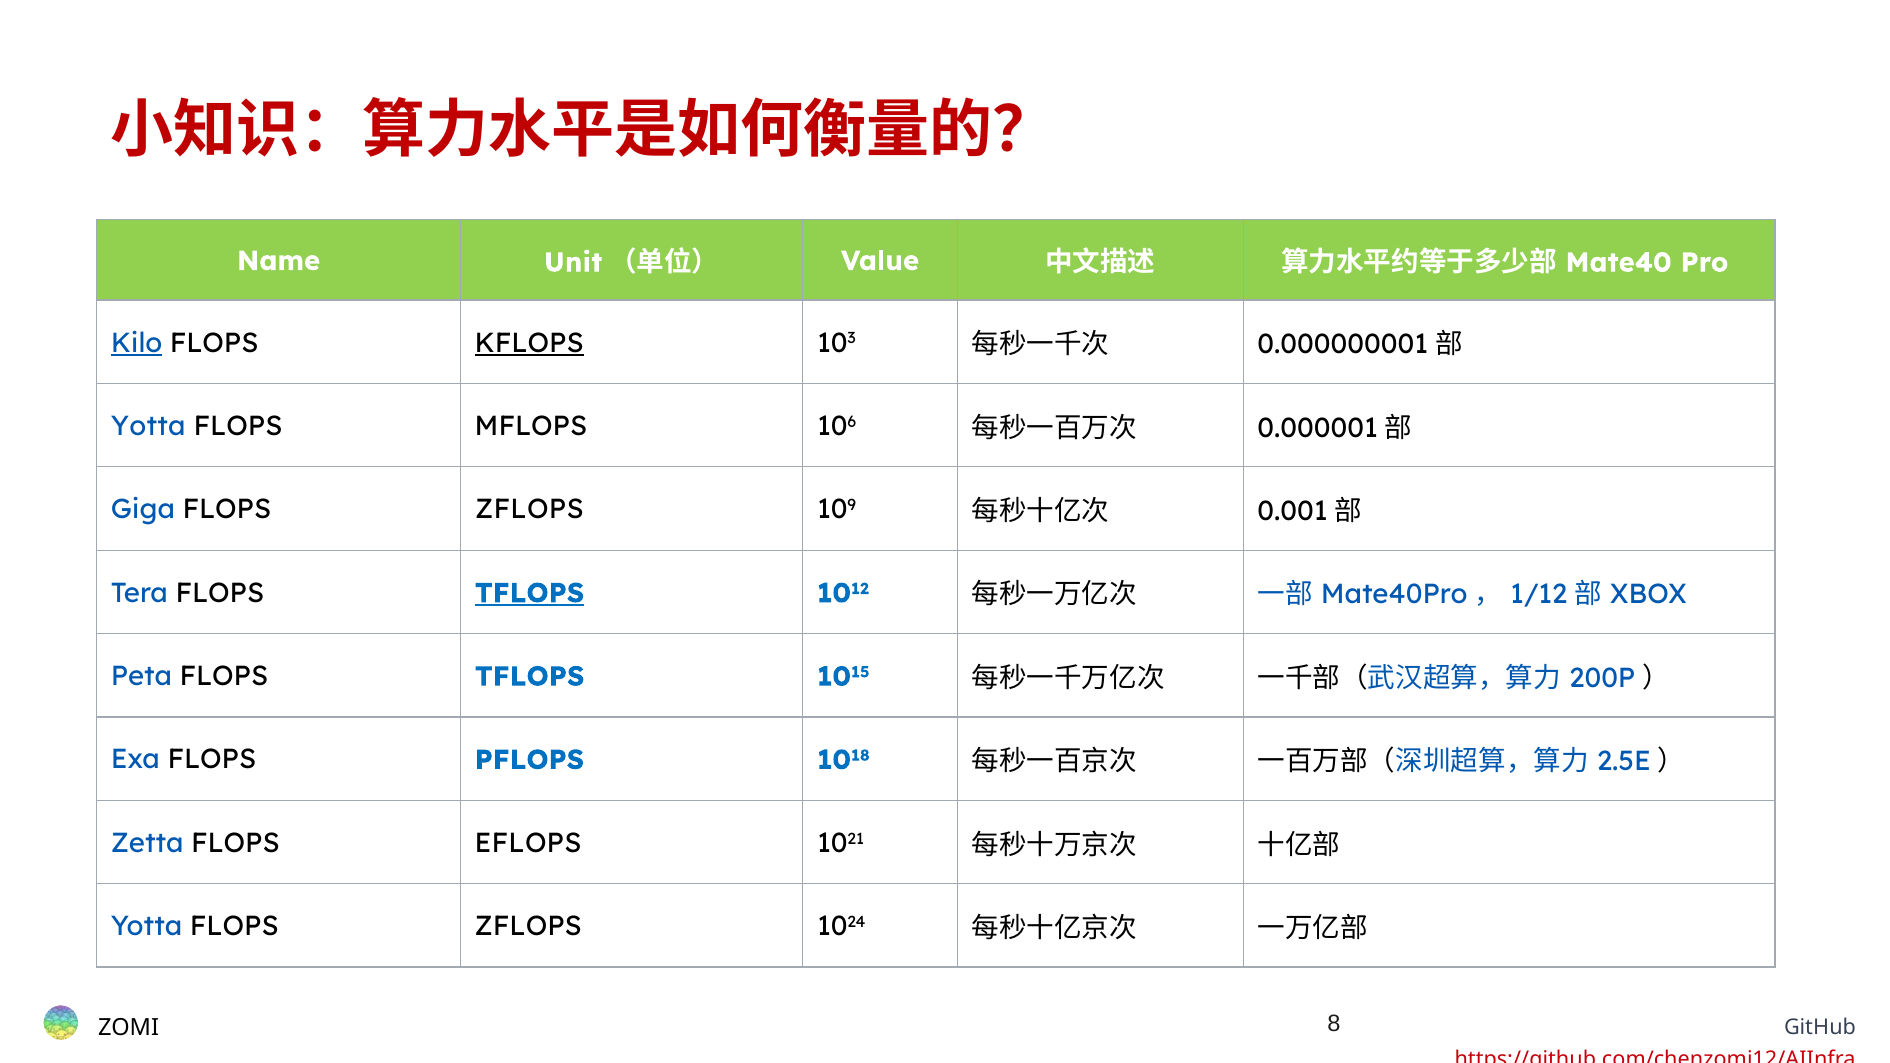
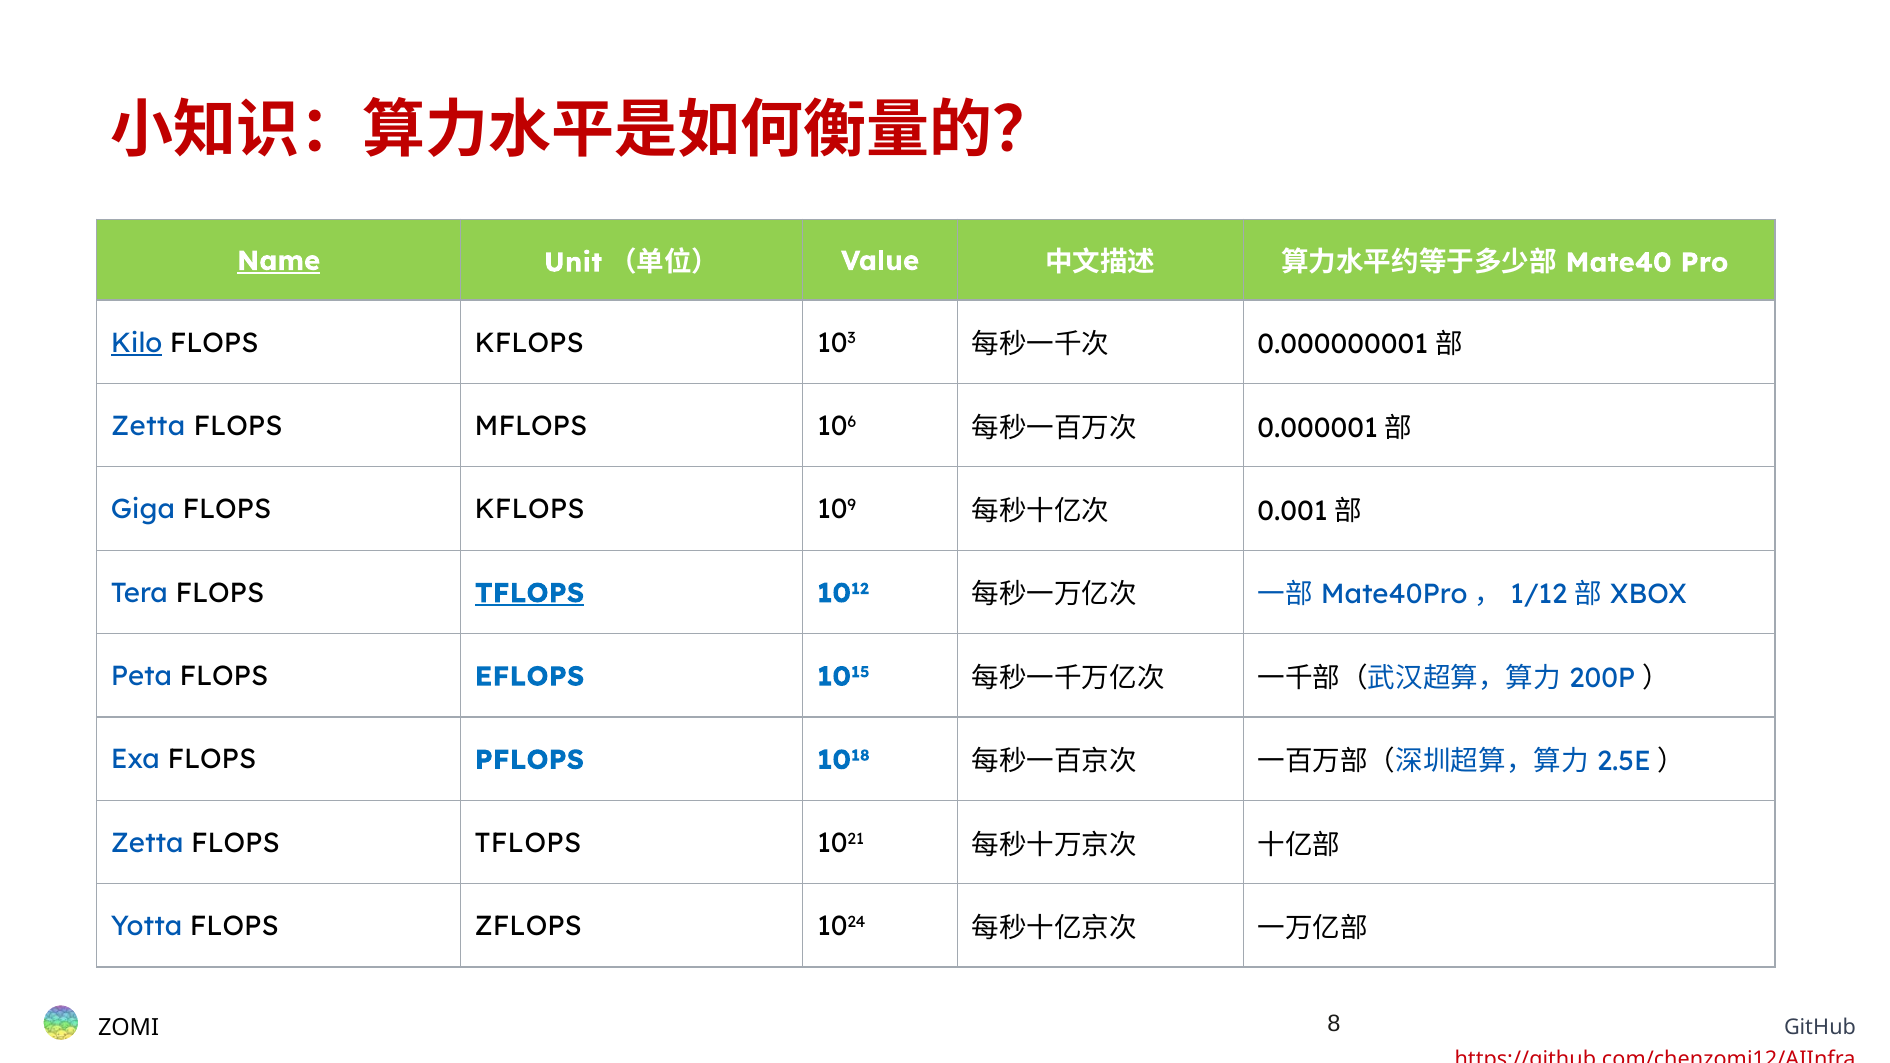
Name underline: none -> present
KFLOPS at (529, 343) underline: present -> none
Yotta at (148, 426): Yotta -> Zetta
Giga FLOPS ZFLOPS: ZFLOPS -> KFLOPS
Peta FLOPS TFLOPS: TFLOPS -> EFLOPS
Zetta FLOPS EFLOPS: EFLOPS -> TFLOPS
